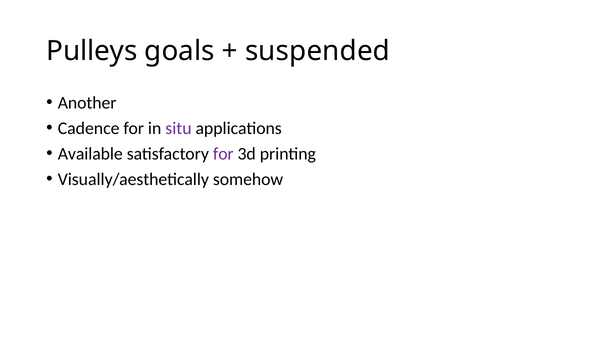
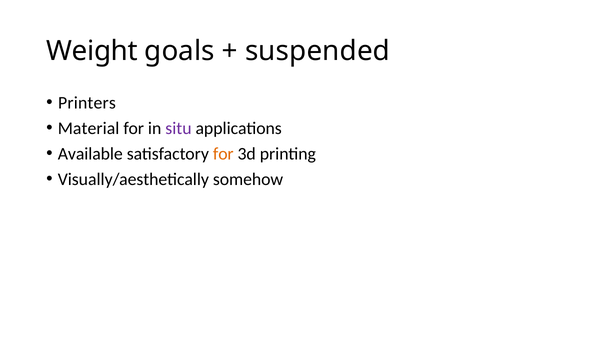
Pulleys: Pulleys -> Weight
Another: Another -> Printers
Cadence: Cadence -> Material
for at (223, 154) colour: purple -> orange
